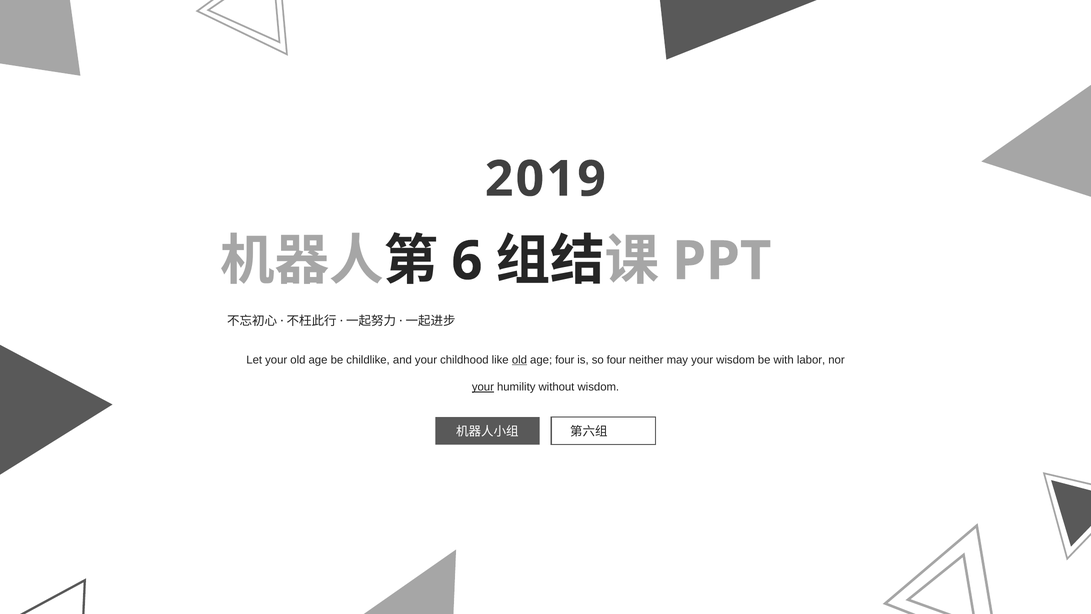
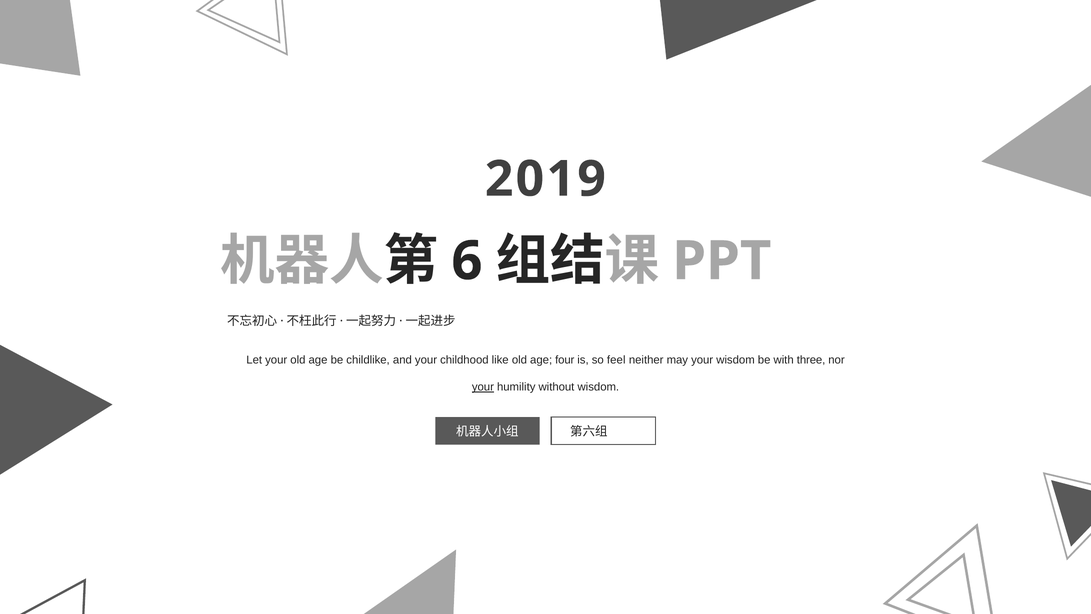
old at (519, 360) underline: present -> none
so four: four -> feel
labor: labor -> three
